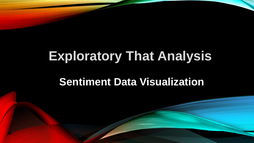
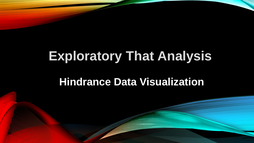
Sentiment: Sentiment -> Hindrance
